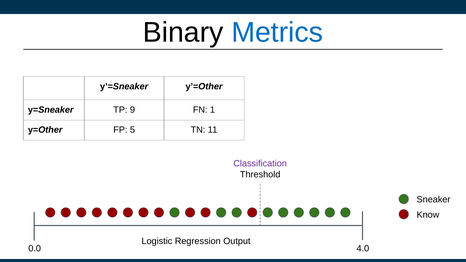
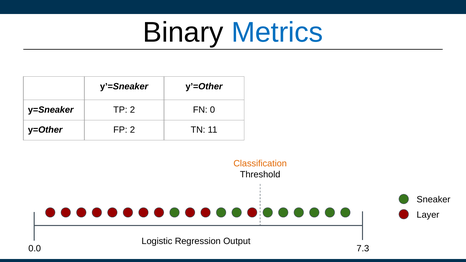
TP 9: 9 -> 2
1: 1 -> 0
FP 5: 5 -> 2
Classification colour: purple -> orange
Know: Know -> Layer
4.0: 4.0 -> 7.3
